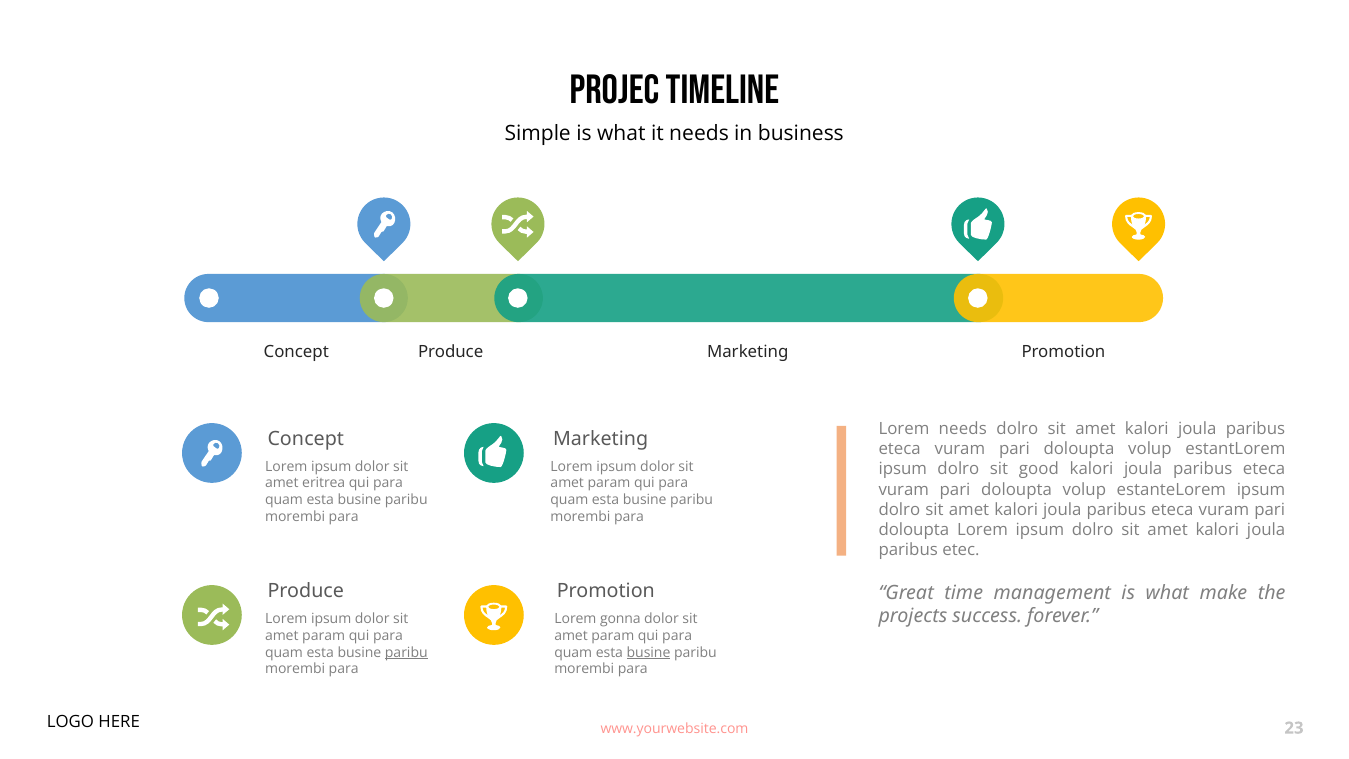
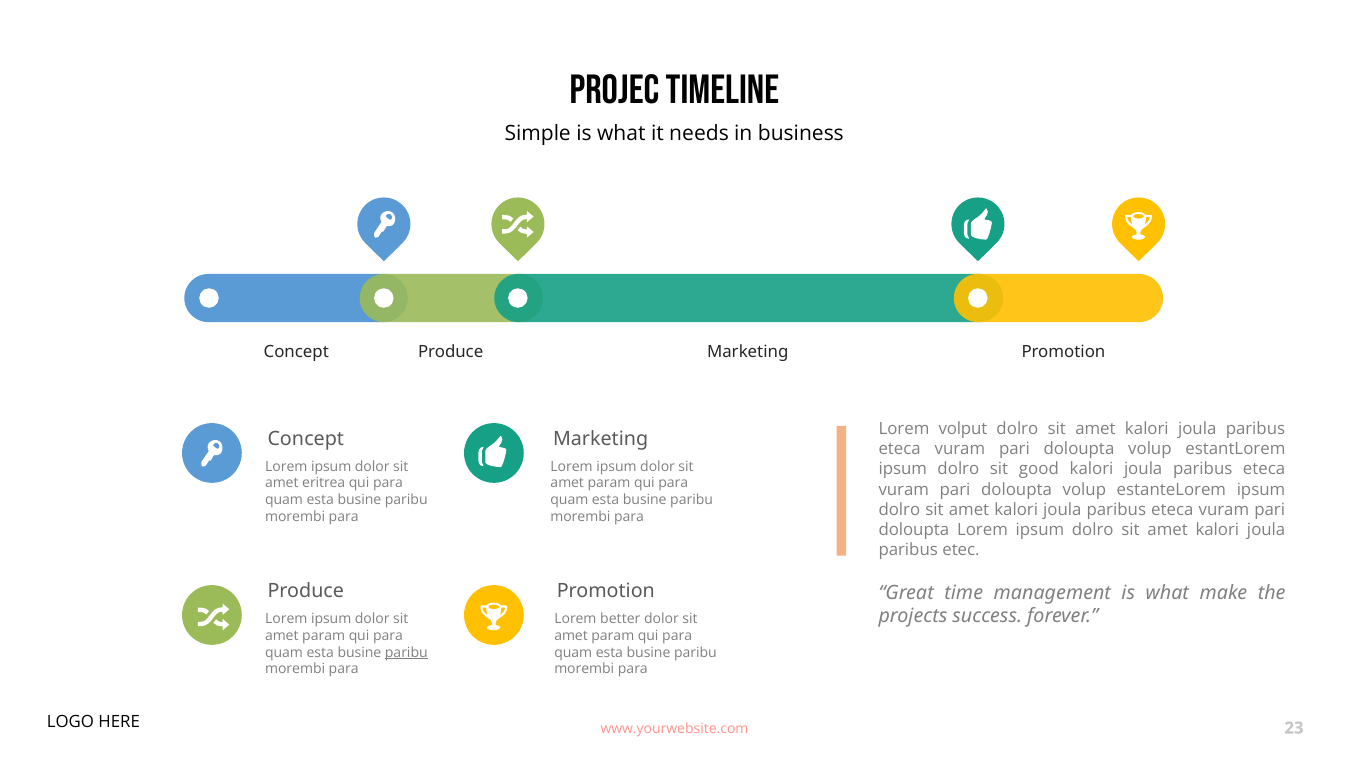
Lorem needs: needs -> volput
gonna: gonna -> better
busine at (649, 652) underline: present -> none
